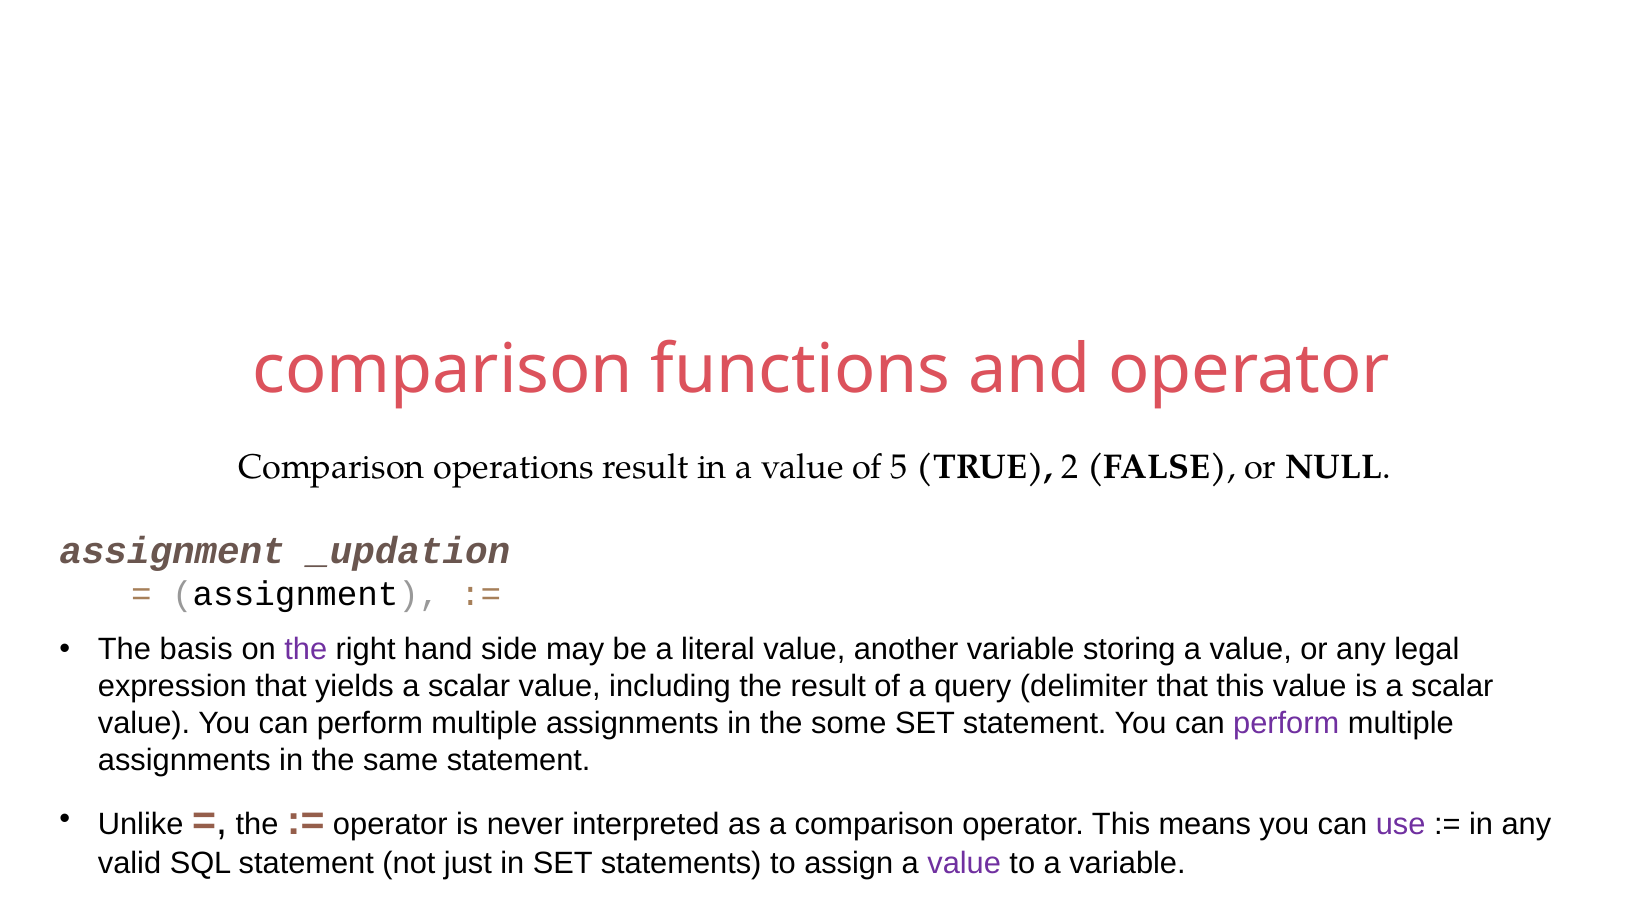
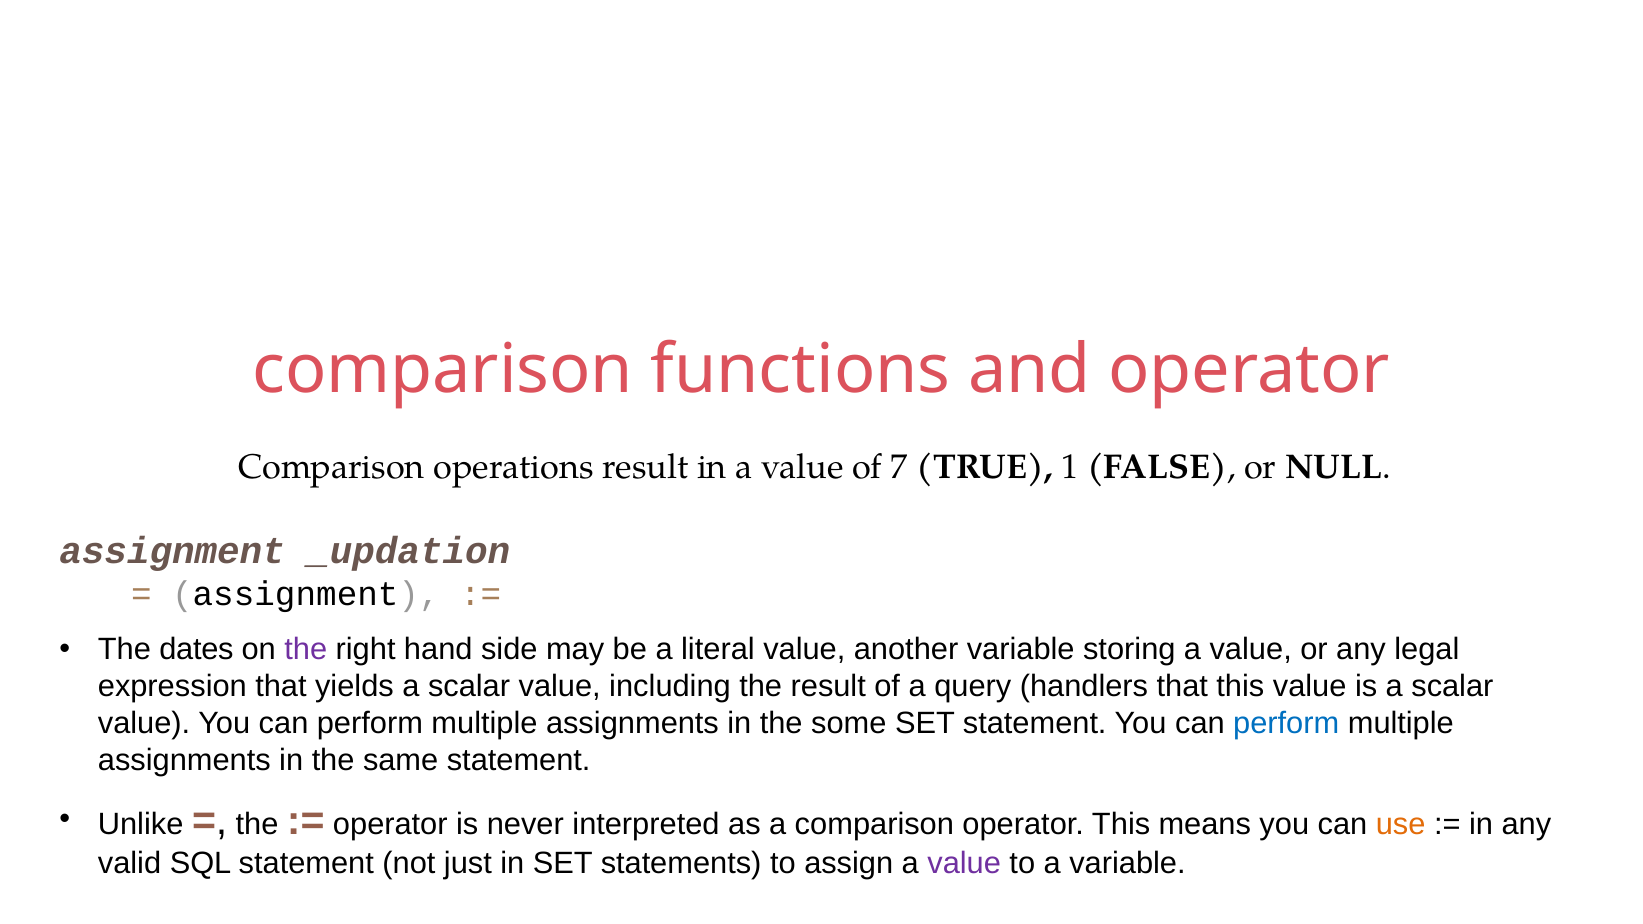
5: 5 -> 7
2: 2 -> 1
basis: basis -> dates
delimiter: delimiter -> handlers
perform at (1286, 724) colour: purple -> blue
use colour: purple -> orange
